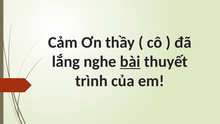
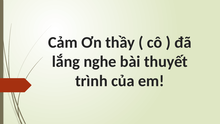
bài underline: present -> none
